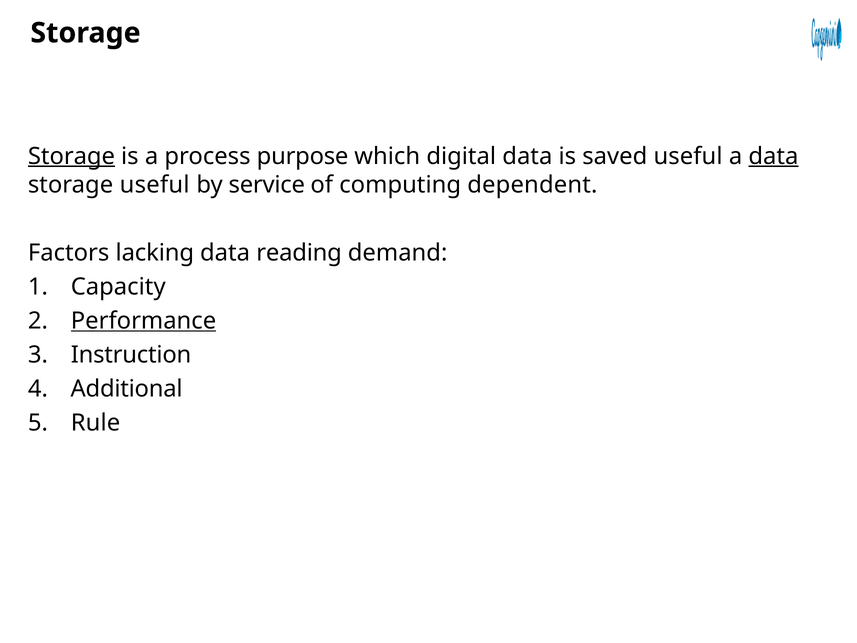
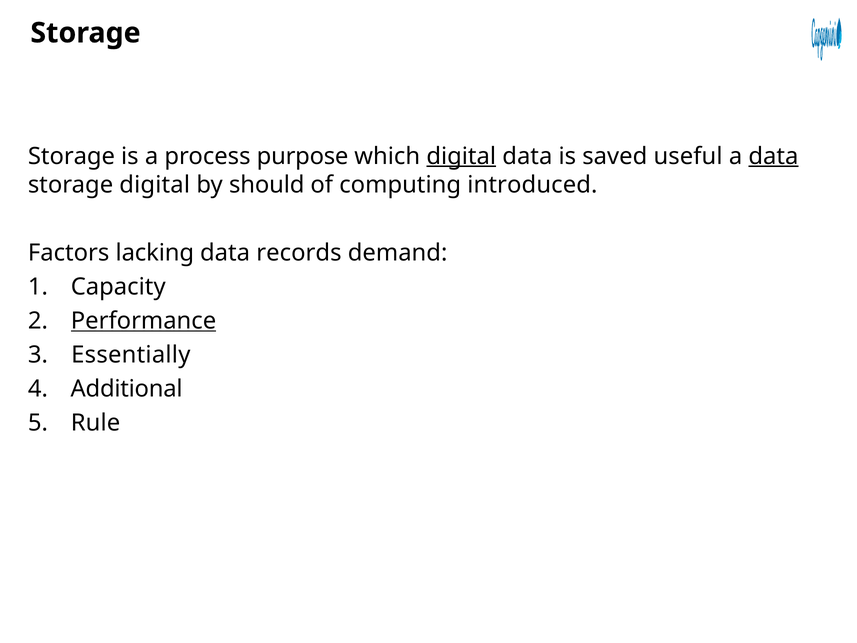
Storage at (71, 156) underline: present -> none
digital at (461, 156) underline: none -> present
storage useful: useful -> digital
service: service -> should
dependent: dependent -> introduced
reading: reading -> records
Instruction: Instruction -> Essentially
